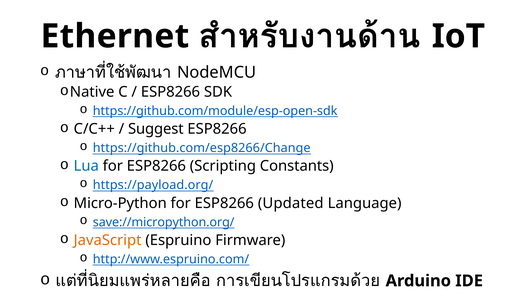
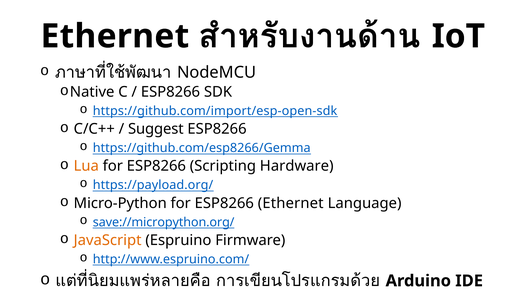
https://github.com/module/esp-open-sdk: https://github.com/module/esp-open-sdk -> https://github.com/import/esp-open-sdk
https://github.com/esp8266/Change: https://github.com/esp8266/Change -> https://github.com/esp8266/Gemma
Lua colour: blue -> orange
Constants: Constants -> Hardware
ESP8266 Updated: Updated -> Ethernet
